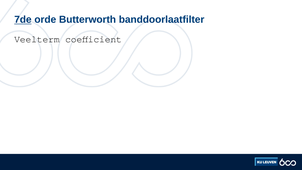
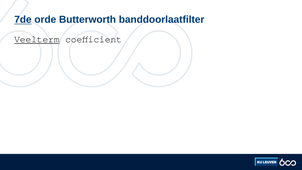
Veelterm underline: none -> present
